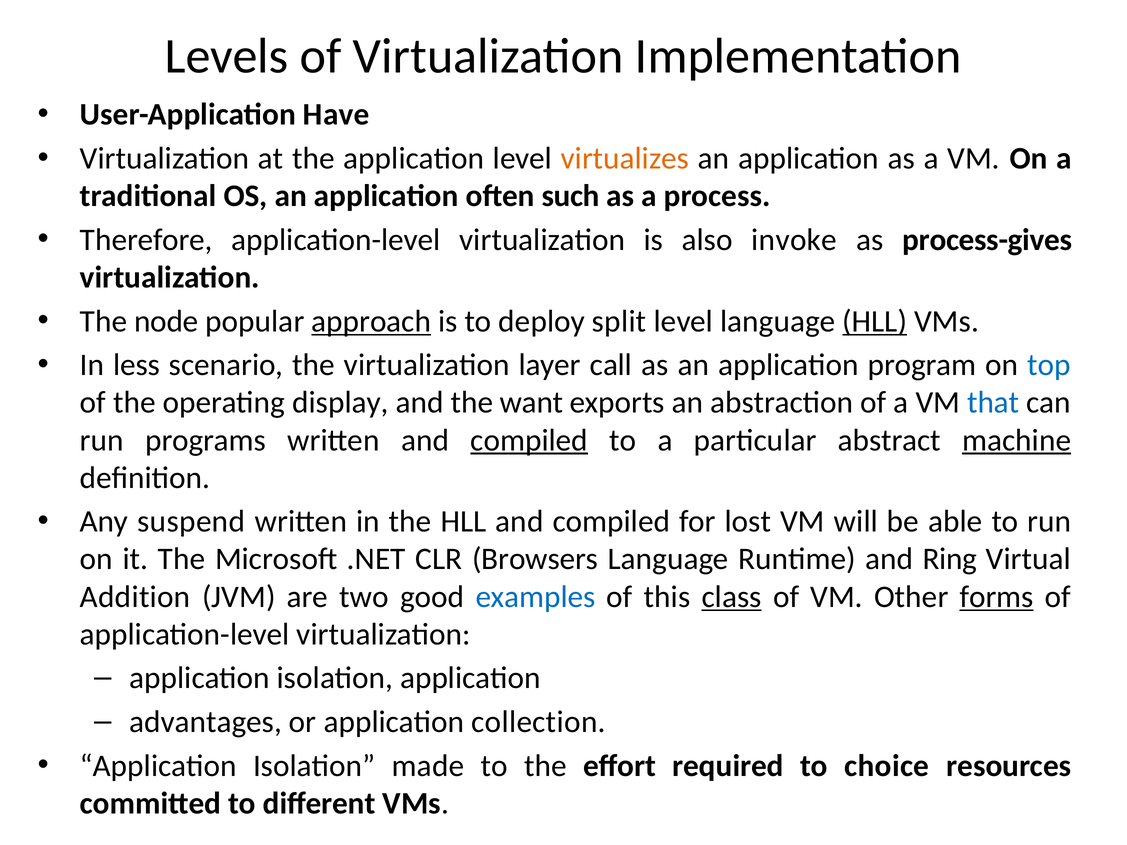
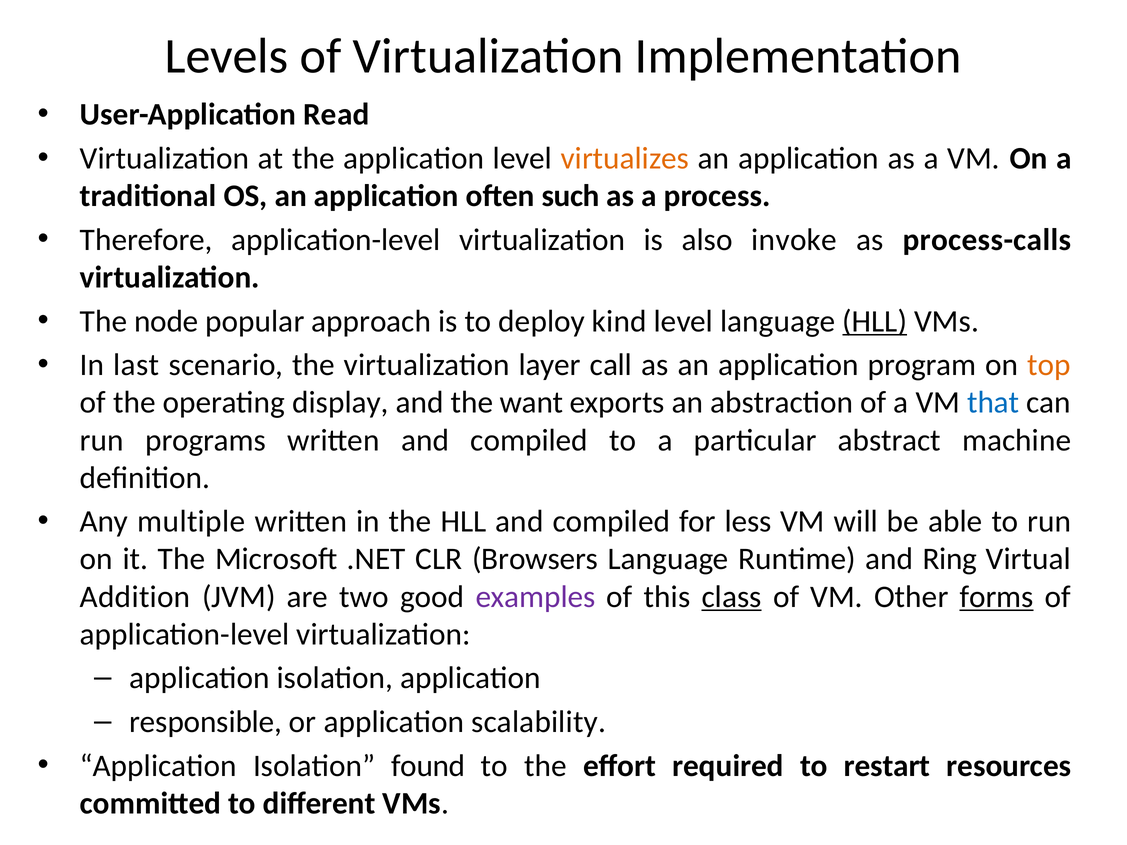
Have: Have -> Read
process-gives: process-gives -> process-calls
approach underline: present -> none
split: split -> kind
less: less -> last
top colour: blue -> orange
compiled at (529, 440) underline: present -> none
machine underline: present -> none
suspend: suspend -> multiple
lost: lost -> less
examples colour: blue -> purple
advantages: advantages -> responsible
collection: collection -> scalability
made: made -> found
choice: choice -> restart
